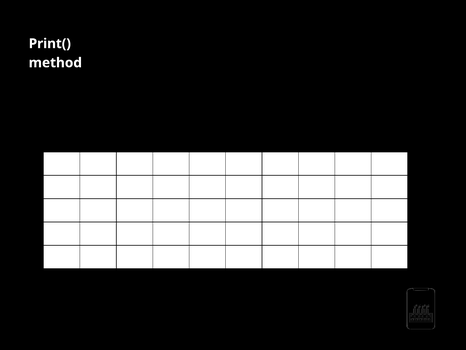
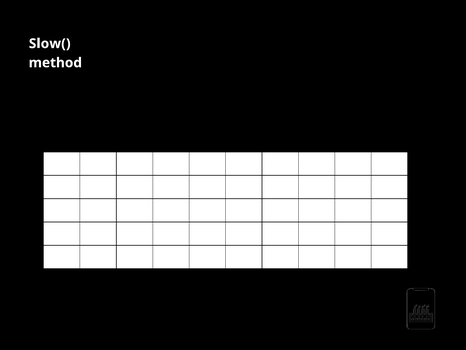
Print(: Print( -> Slow(
